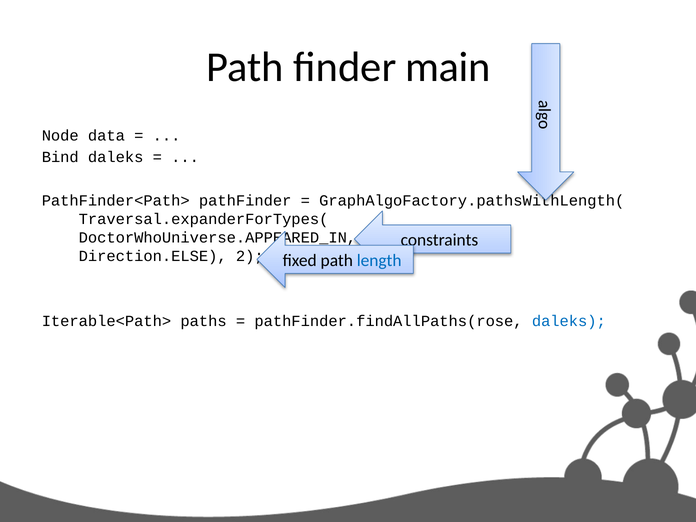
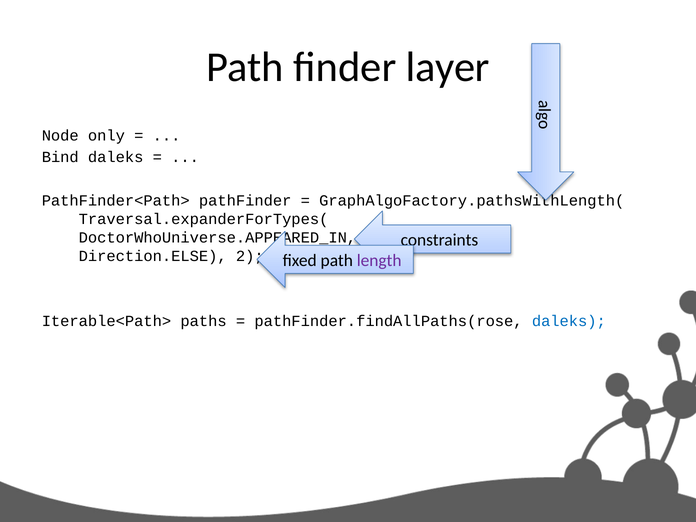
main: main -> layer
data: data -> only
length colour: blue -> purple
